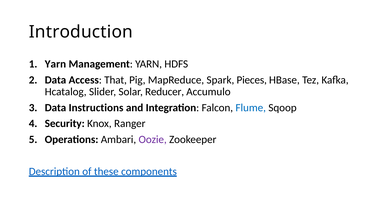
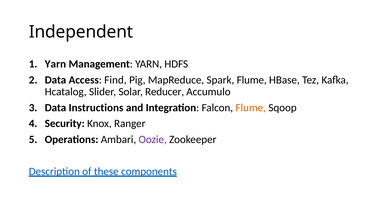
Introduction: Introduction -> Independent
That: That -> Find
Spark Pieces: Pieces -> Flume
Flume at (251, 108) colour: blue -> orange
